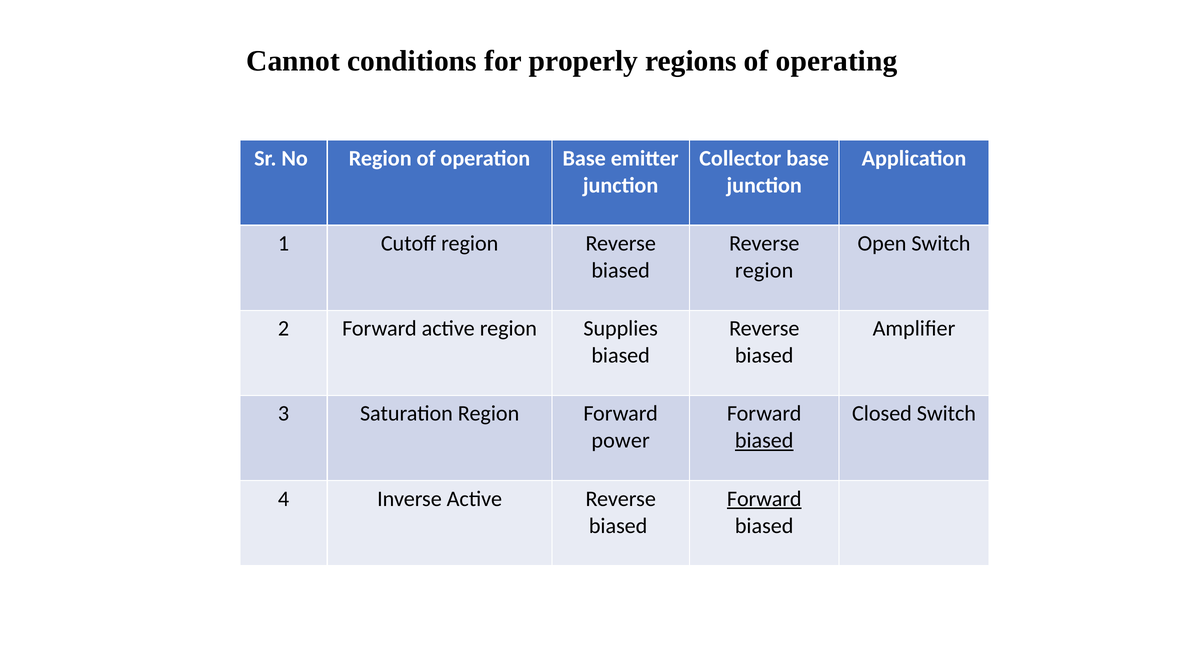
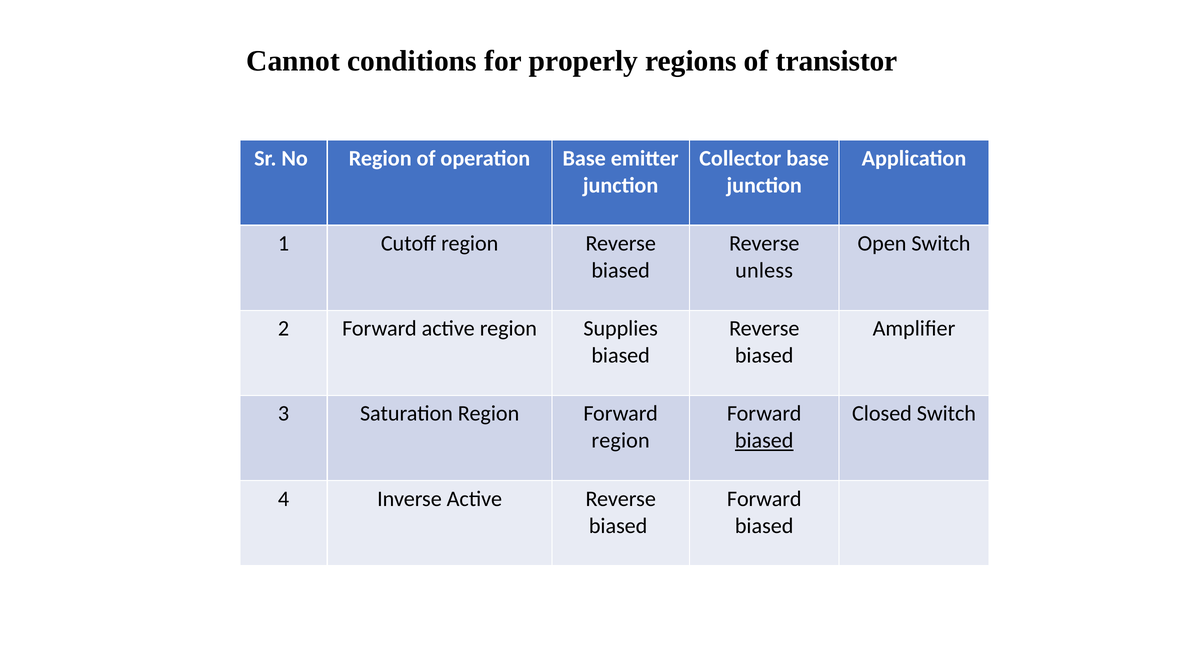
operating: operating -> transistor
region at (764, 271): region -> unless
power at (621, 441): power -> region
Forward at (764, 499) underline: present -> none
